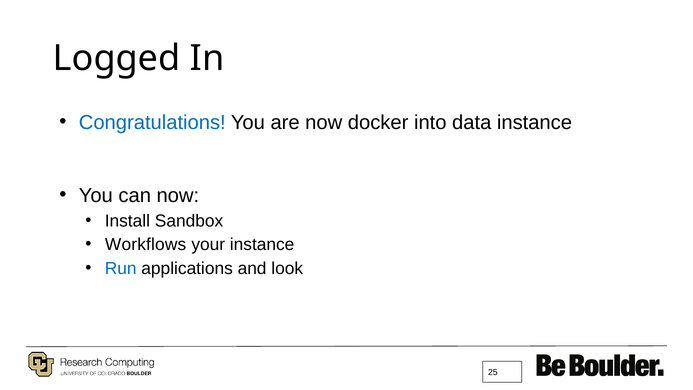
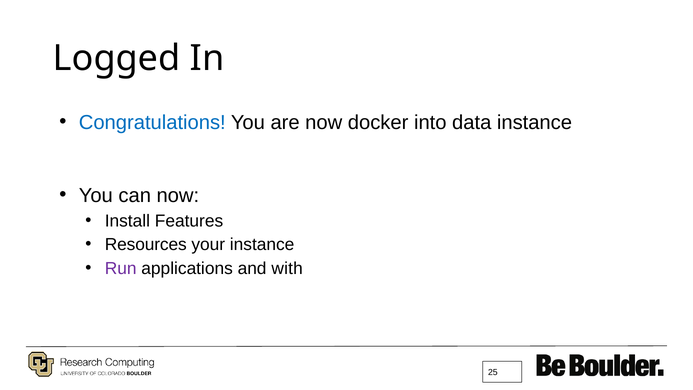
Sandbox: Sandbox -> Features
Workflows: Workflows -> Resources
Run colour: blue -> purple
look: look -> with
